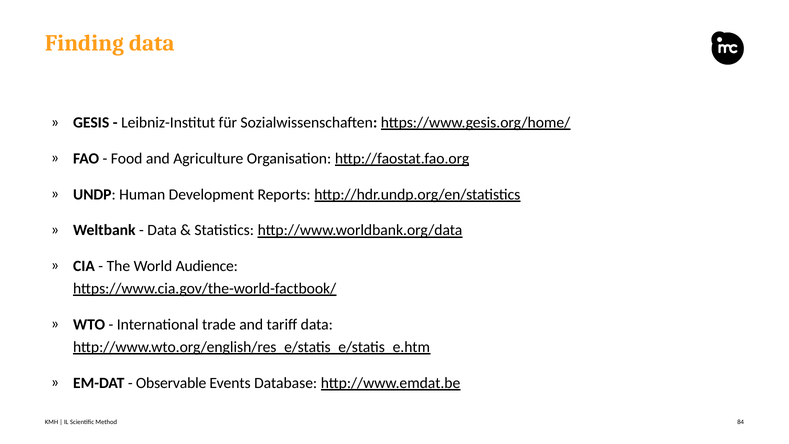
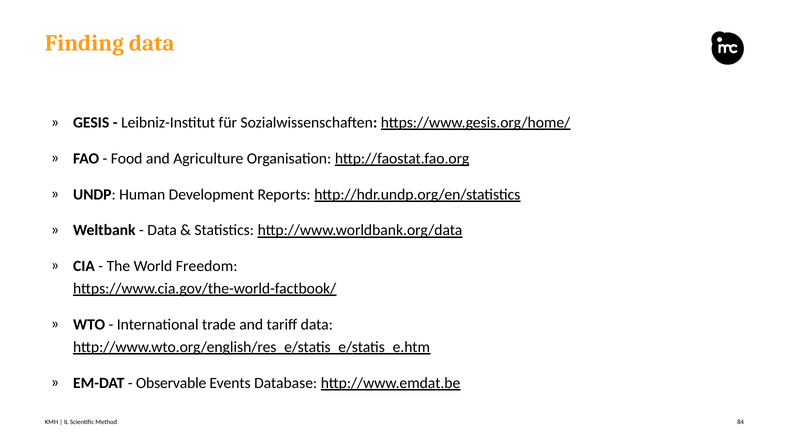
Audience: Audience -> Freedom
